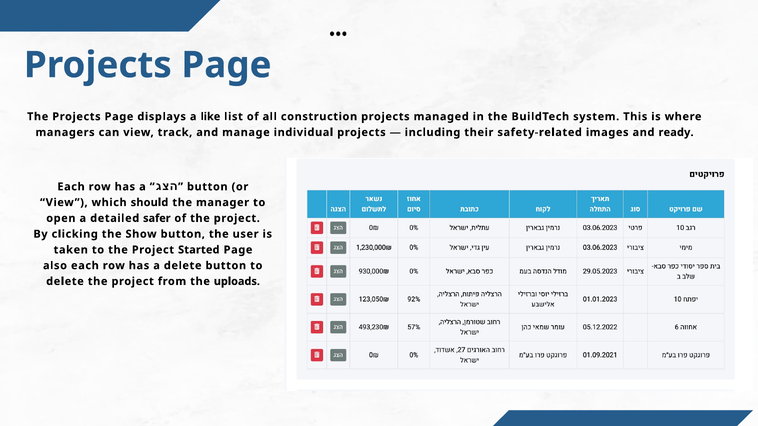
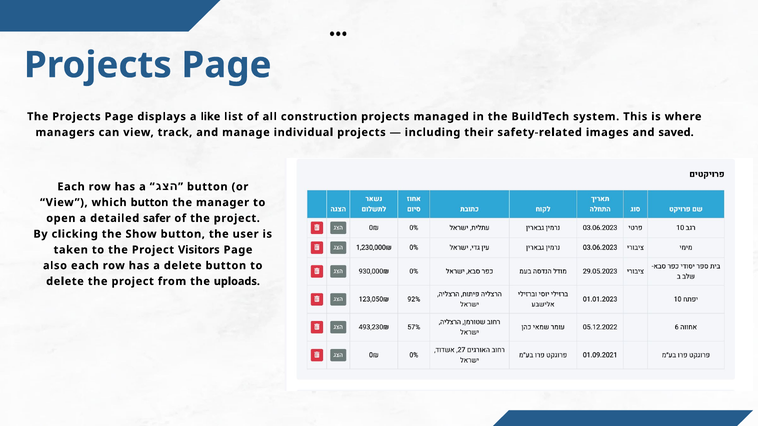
ready: ready -> saved
which should: should -> button
Started: Started -> Visitors
